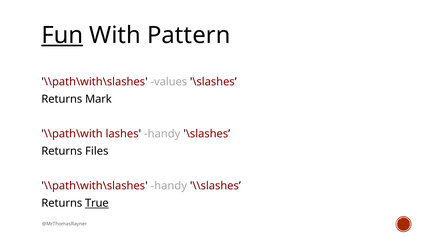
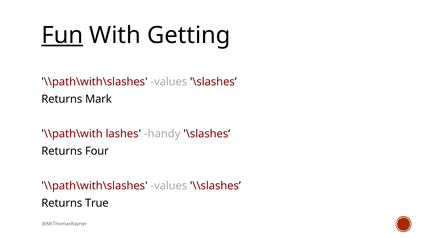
Pattern: Pattern -> Getting
Files: Files -> Four
handy at (169, 186): handy -> values
True underline: present -> none
